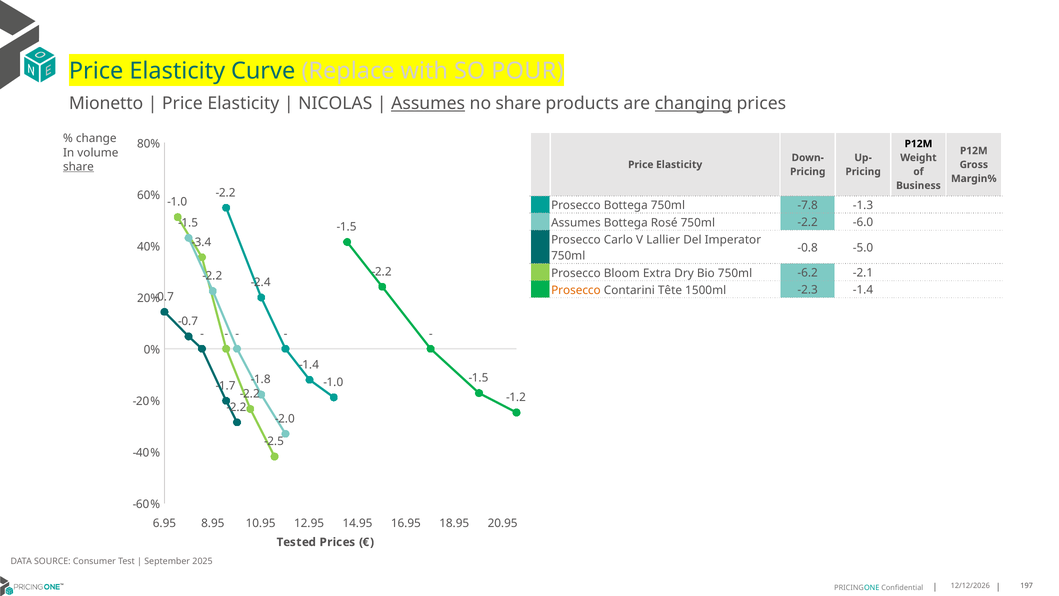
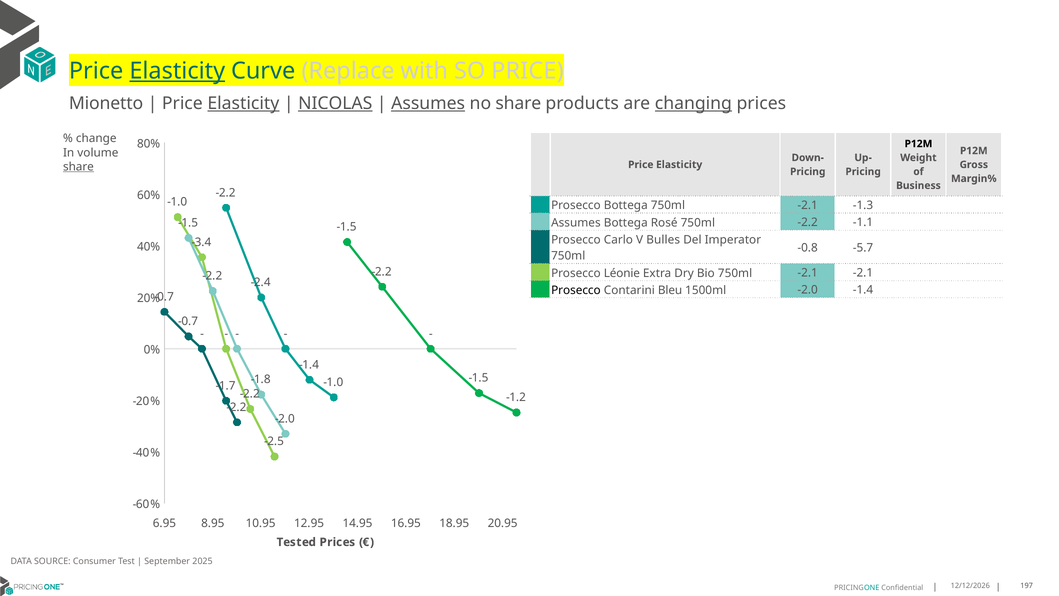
Elasticity at (177, 71) underline: none -> present
SO POUR: POUR -> PRICE
Elasticity at (243, 103) underline: none -> present
NICOLAS underline: none -> present
Bottega 750ml -7.8: -7.8 -> -2.1
-6.0: -6.0 -> -1.1
Lallier: Lallier -> Bulles
-5.0: -5.0 -> -5.7
Bloom: Bloom -> Léonie
Bio 750ml -6.2: -6.2 -> -2.1
Prosecco at (576, 290) colour: orange -> black
Tête: Tête -> Bleu
1500ml -2.3: -2.3 -> -2.0
